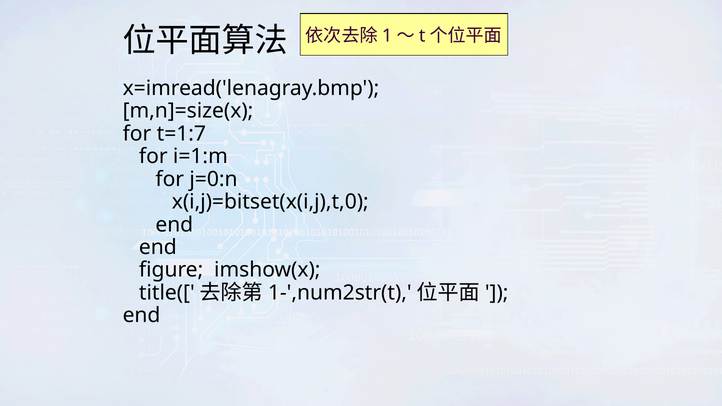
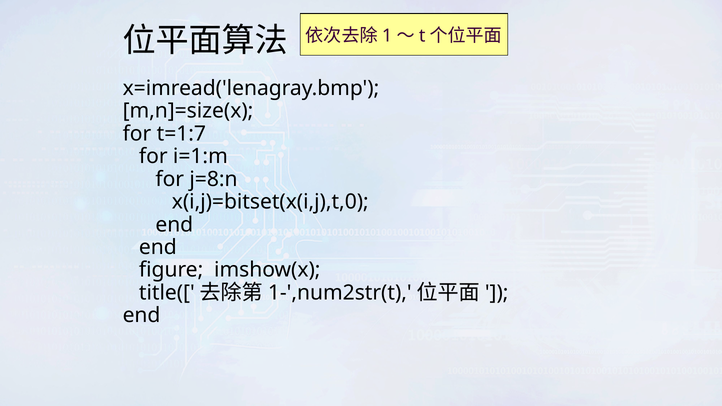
j=0:n: j=0:n -> j=8:n
